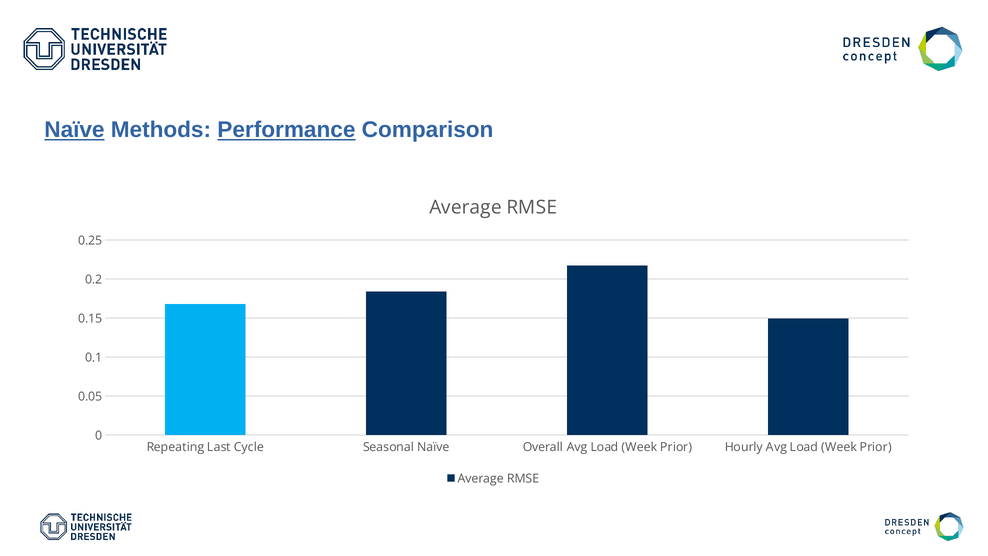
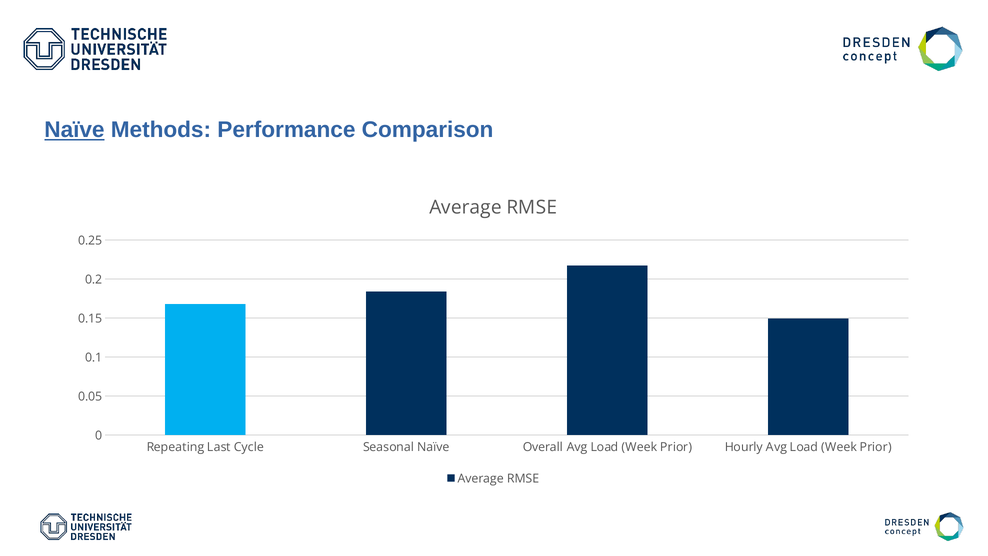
Performance underline: present -> none
